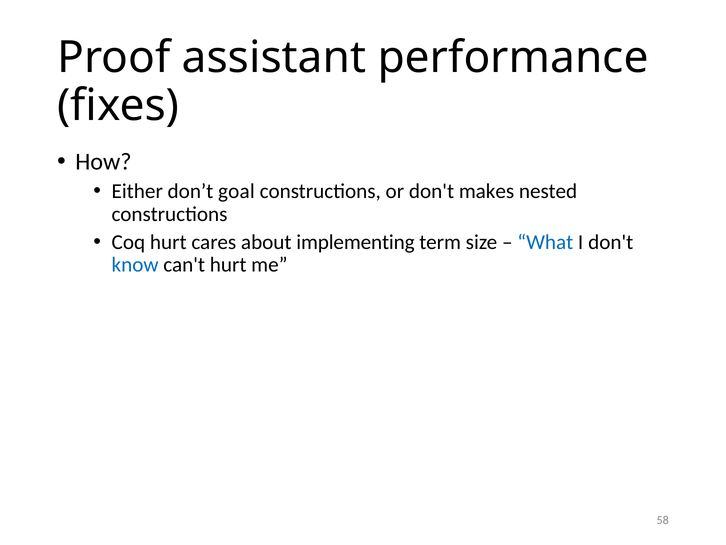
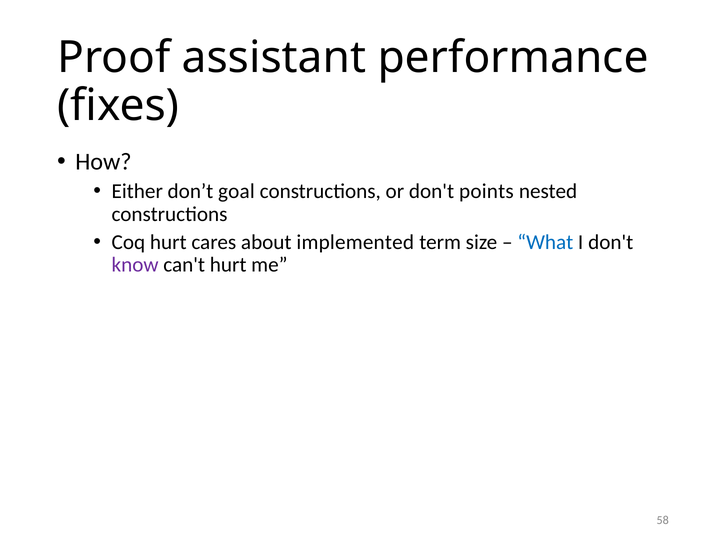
makes: makes -> points
implementing: implementing -> implemented
know colour: blue -> purple
